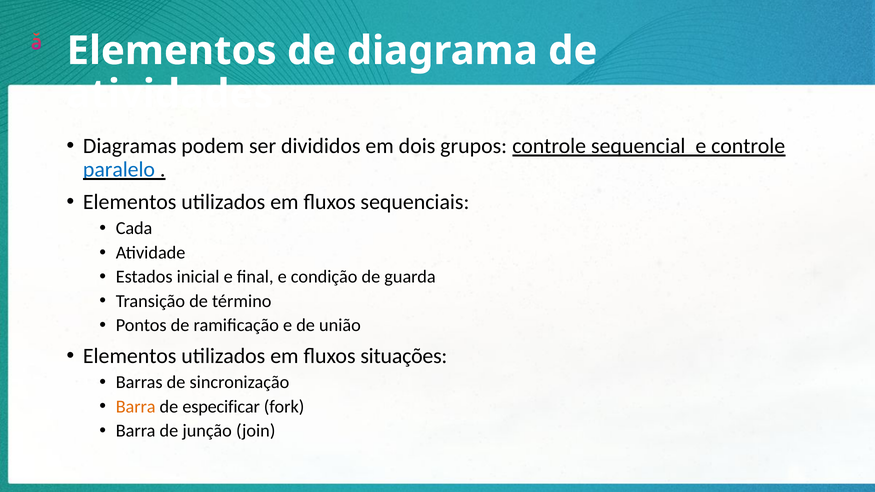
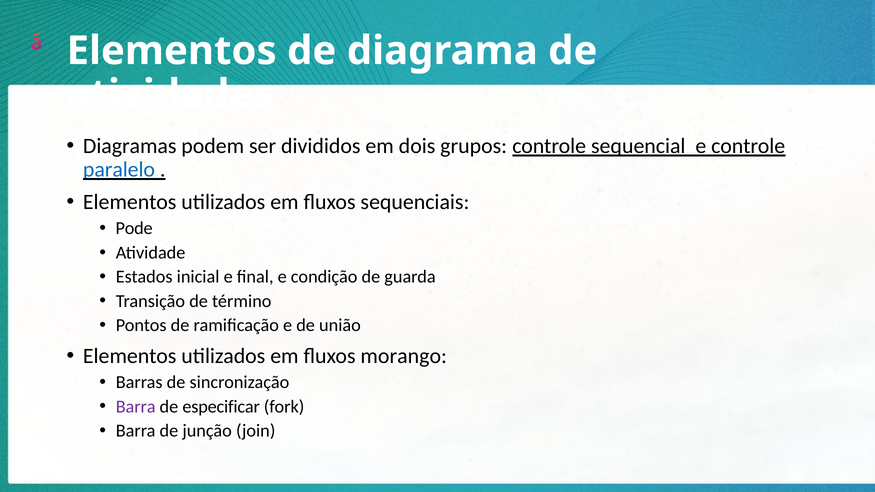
Cada: Cada -> Pode
situações: situações -> morango
Barra at (136, 407) colour: orange -> purple
